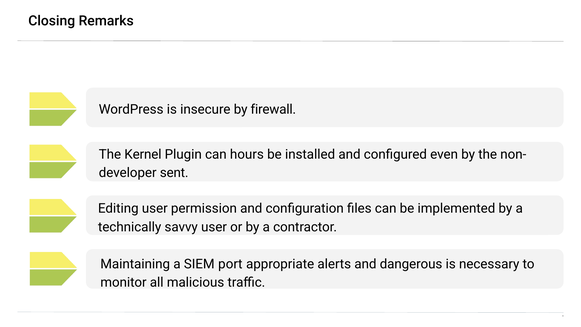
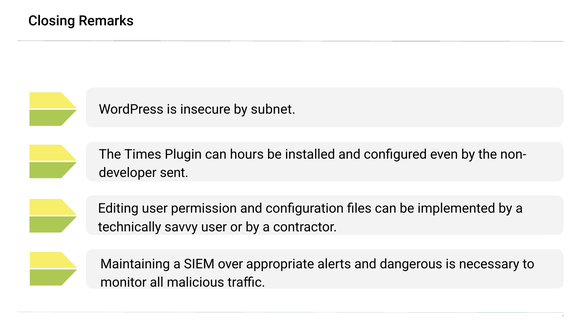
firewall: firewall -> subnet
Kernel: Kernel -> Times
port: port -> over
